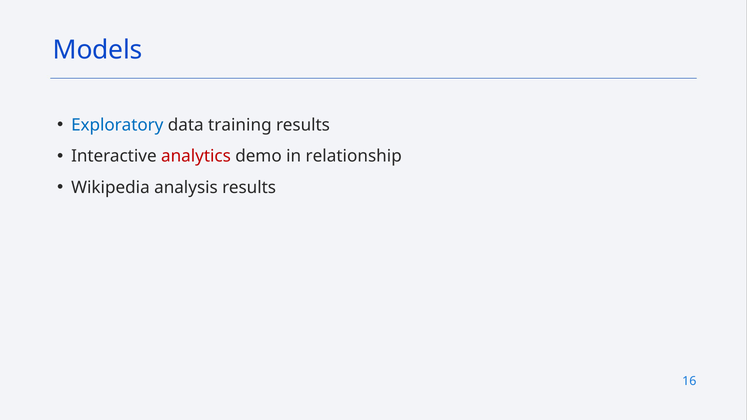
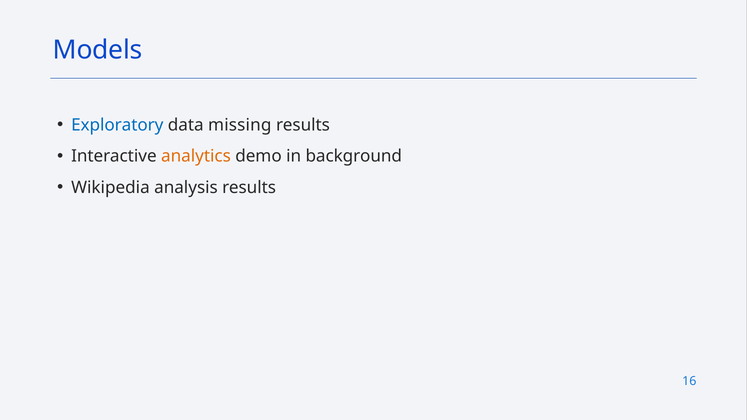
training: training -> missing
analytics colour: red -> orange
relationship: relationship -> background
